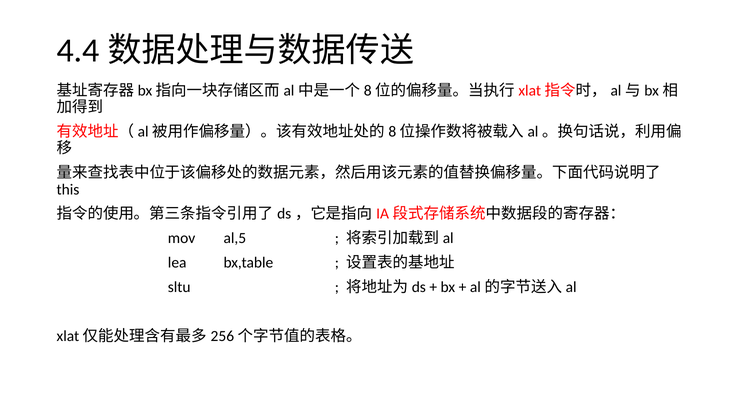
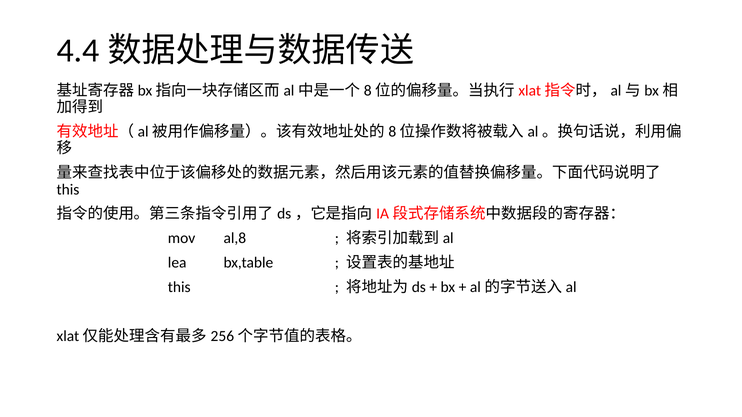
al,5: al,5 -> al,8
sltu at (179, 287): sltu -> this
